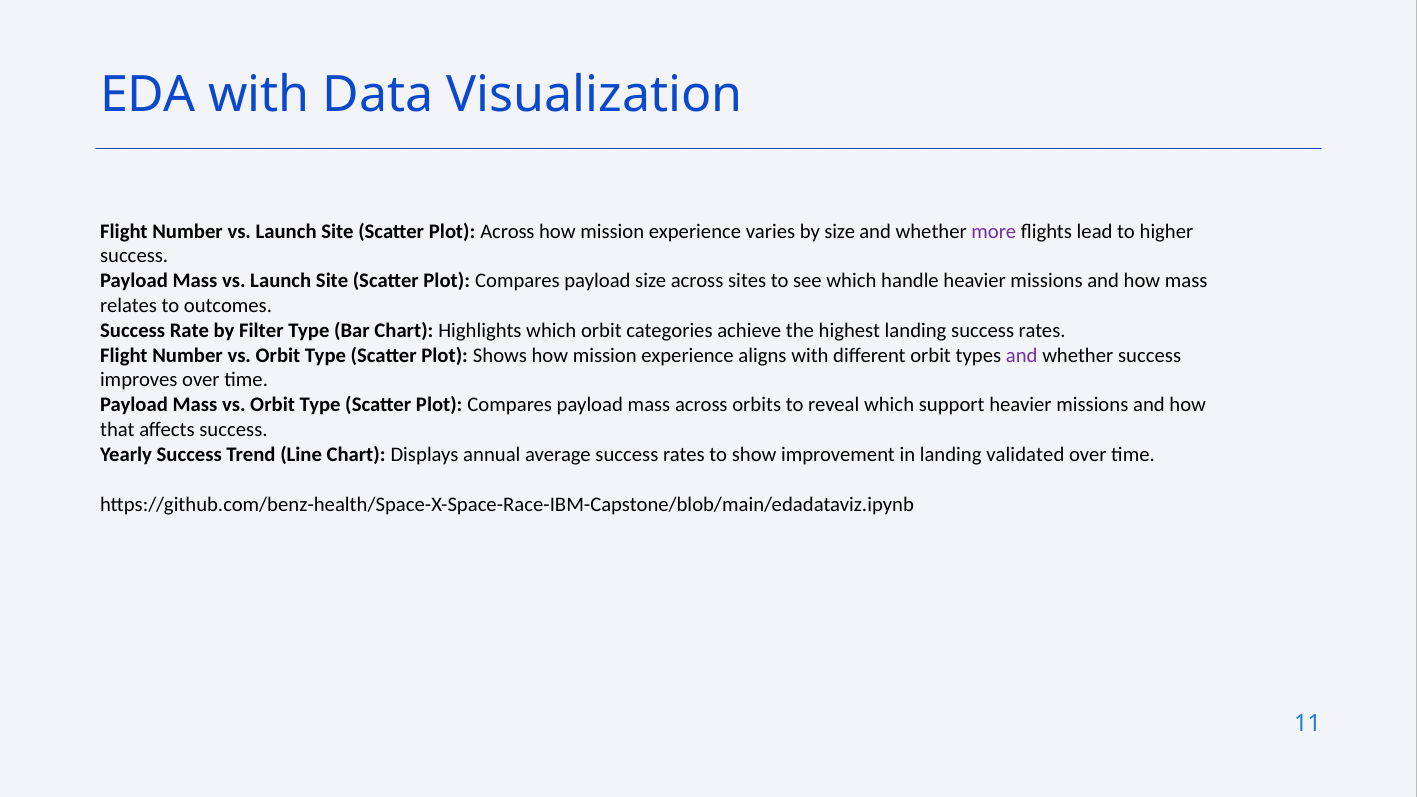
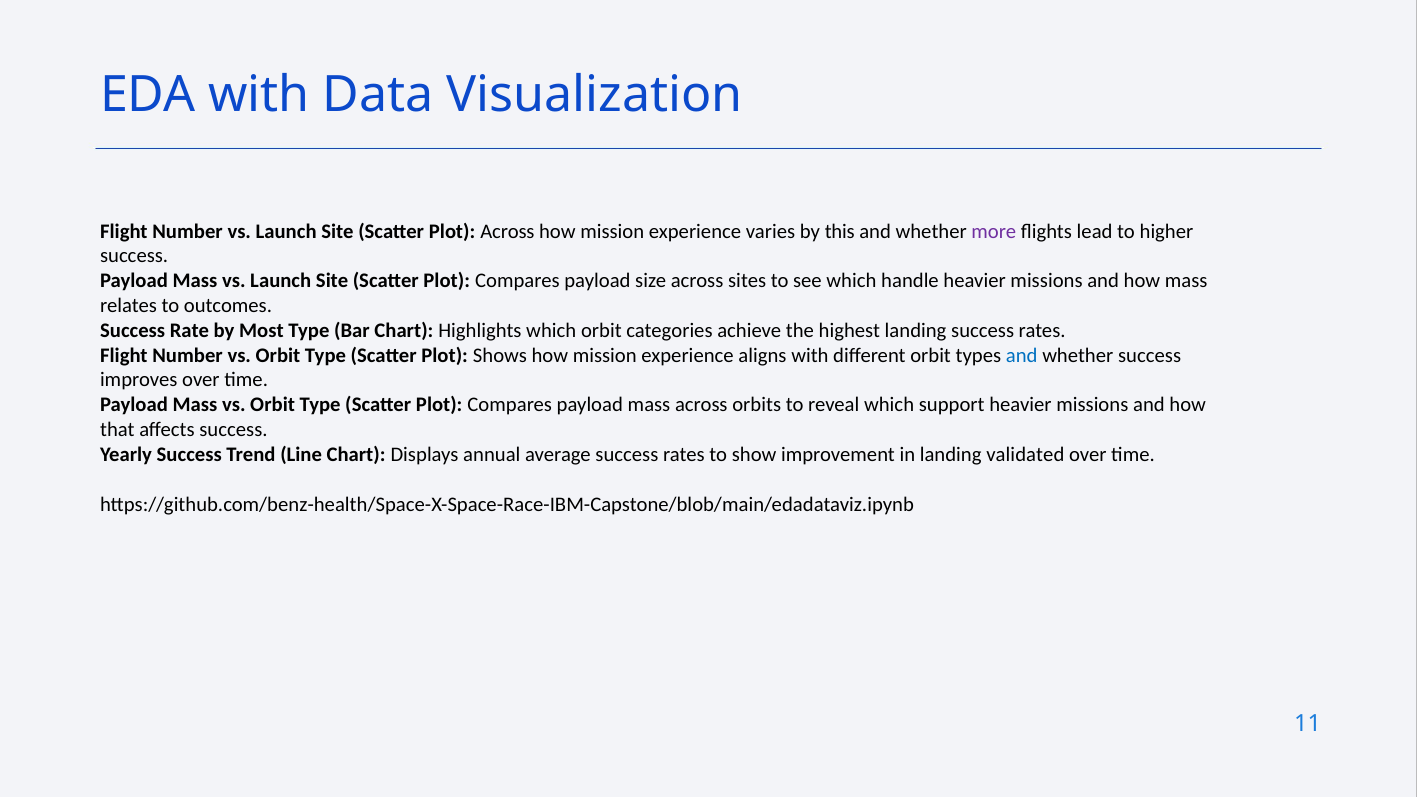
by size: size -> this
Filter: Filter -> Most
and at (1022, 355) colour: purple -> blue
